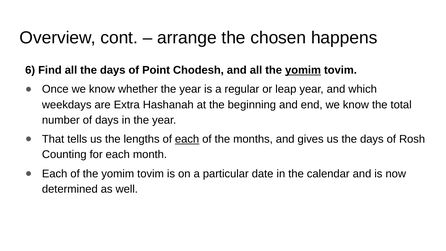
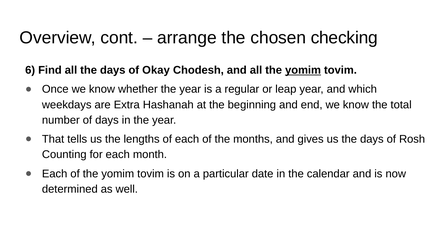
happens: happens -> checking
Point: Point -> Okay
each at (187, 139) underline: present -> none
